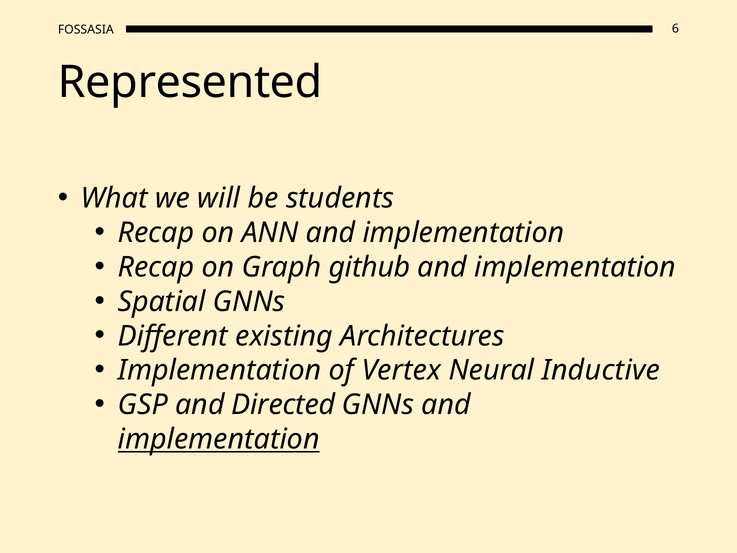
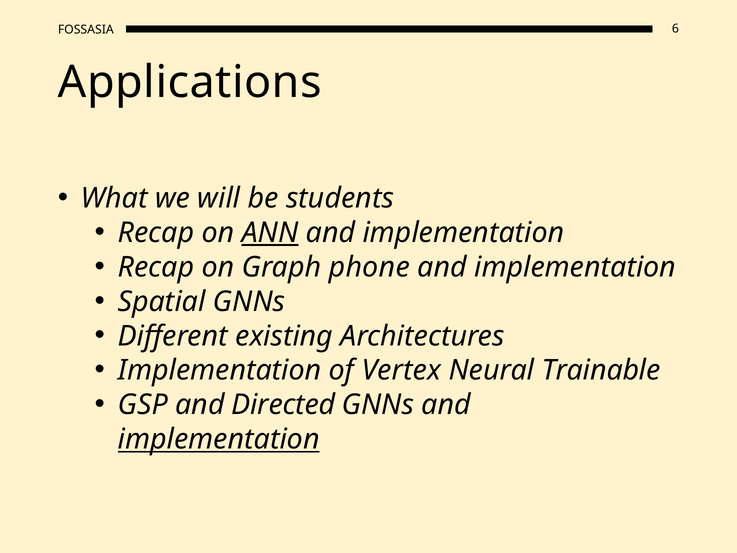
Represented: Represented -> Applications
ANN underline: none -> present
github: github -> phone
Inductive: Inductive -> Trainable
